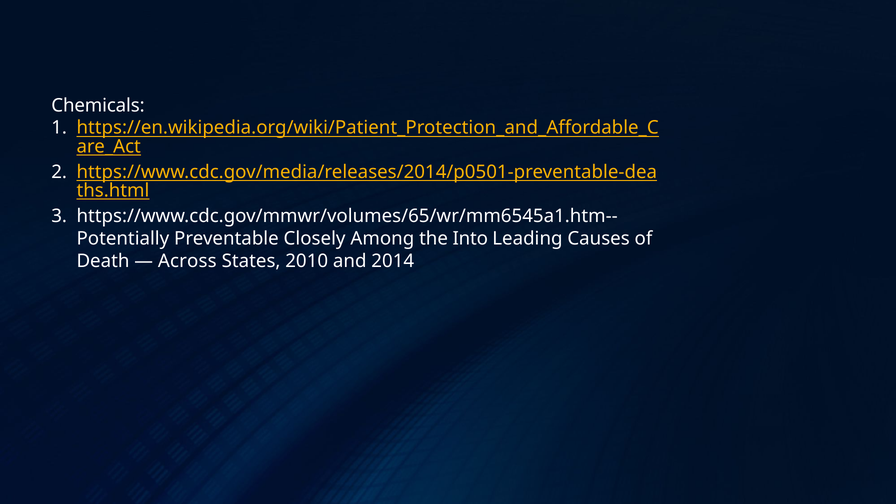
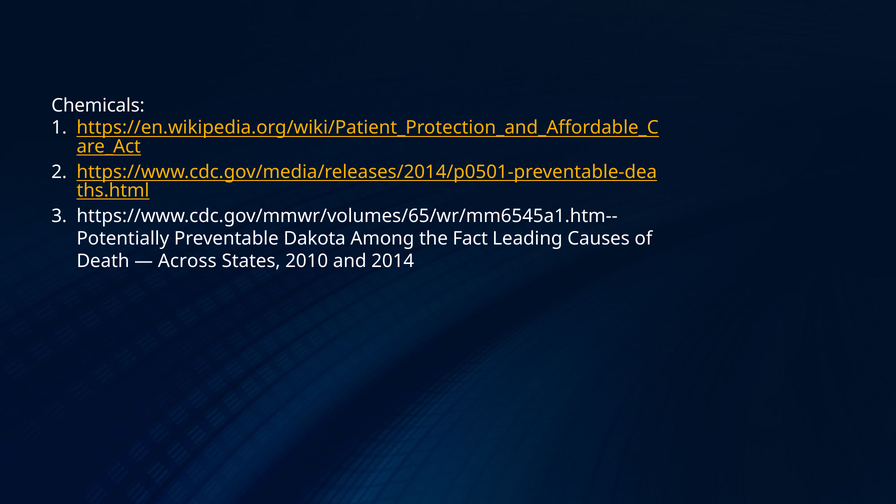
Closely: Closely -> Dakota
Into: Into -> Fact
